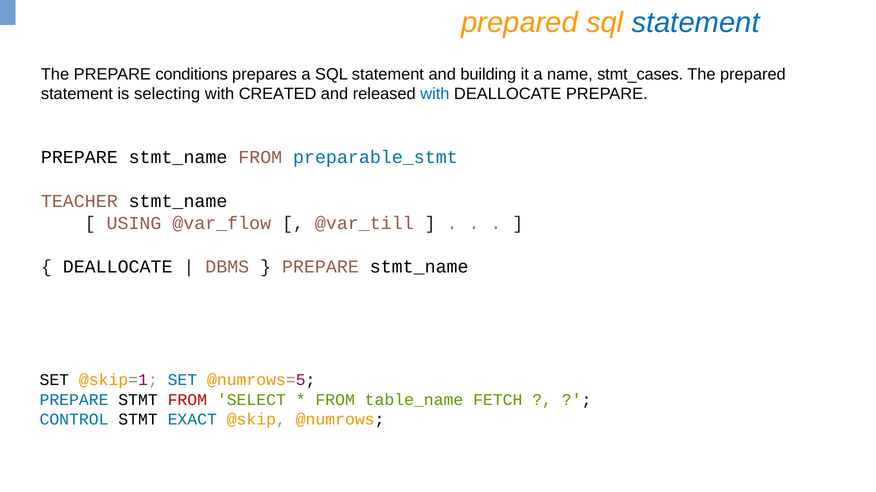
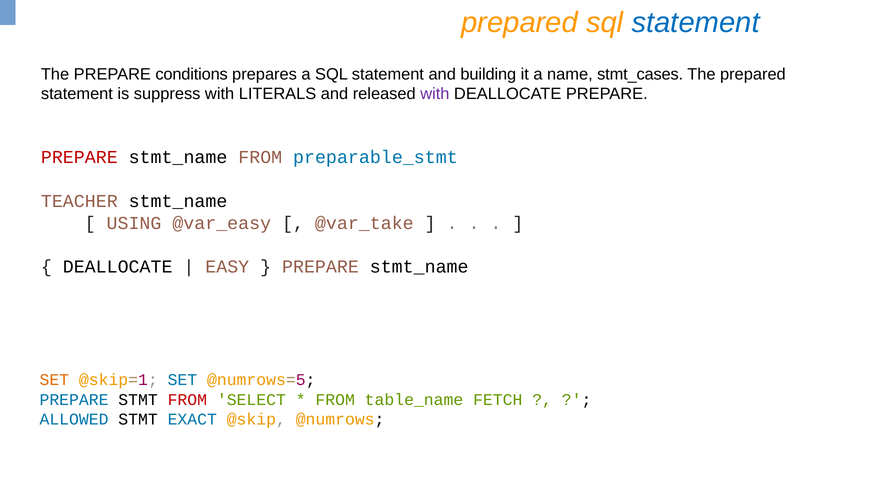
selecting: selecting -> suppress
CREATED: CREATED -> LITERALS
with at (435, 94) colour: blue -> purple
PREPARE at (79, 158) colour: black -> red
@var_flow: @var_flow -> @var_easy
@var_till: @var_till -> @var_take
DBMS: DBMS -> EASY
SET at (54, 381) colour: black -> orange
CONTROL: CONTROL -> ALLOWED
